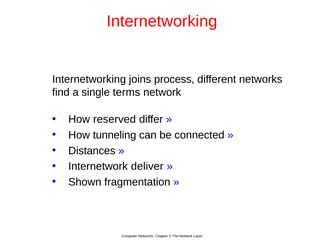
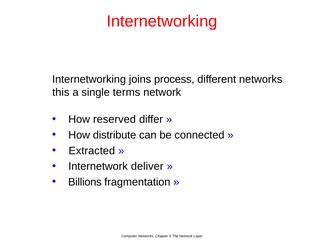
find: find -> this
tunneling: tunneling -> distribute
Distances: Distances -> Extracted
Shown: Shown -> Billions
